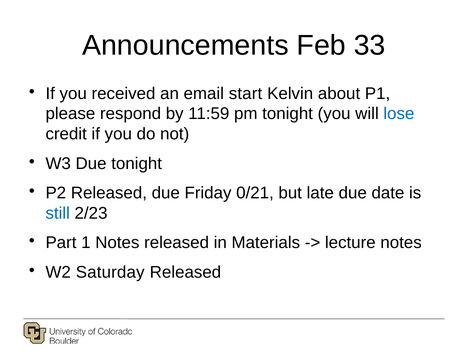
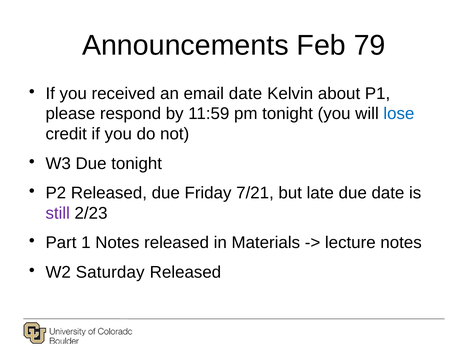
33: 33 -> 79
email start: start -> date
0/21: 0/21 -> 7/21
still colour: blue -> purple
